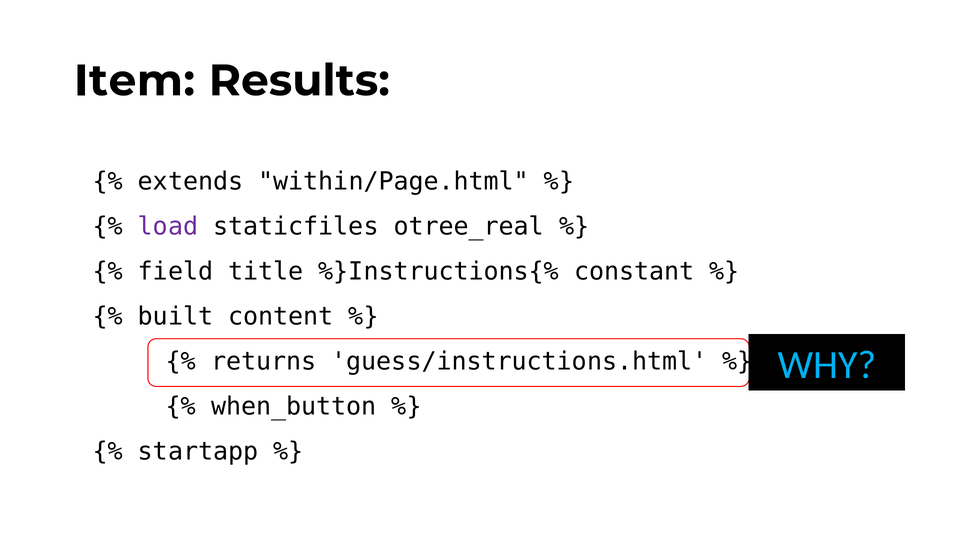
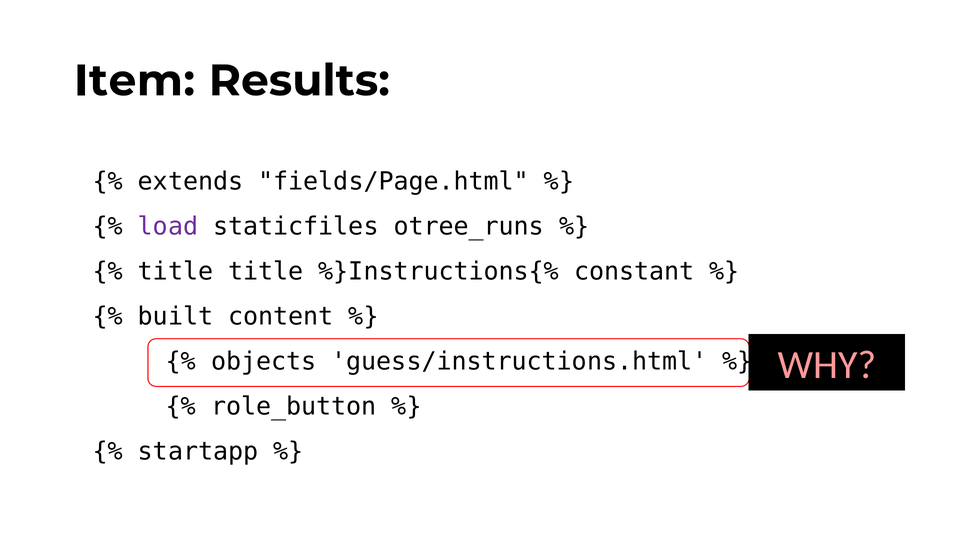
within/Page.html: within/Page.html -> fields/Page.html
otree_real: otree_real -> otree_runs
field at (176, 271): field -> title
WHY colour: light blue -> pink
returns: returns -> objects
when_button: when_button -> role_button
